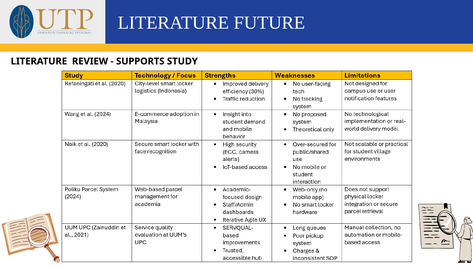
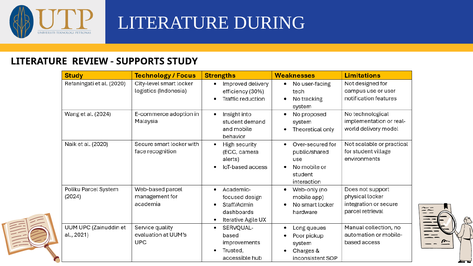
FUTURE: FUTURE -> DURING
